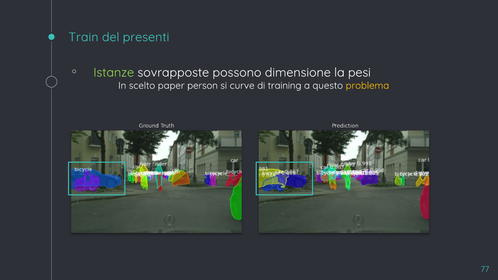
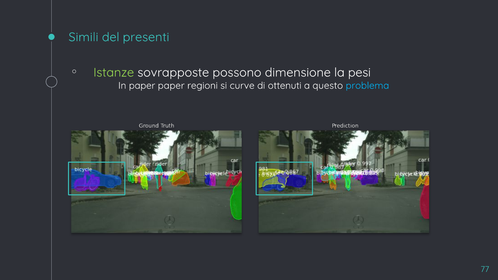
Train: Train -> Simili
In scelto: scelto -> paper
person: person -> regioni
training: training -> ottenuti
problema colour: yellow -> light blue
